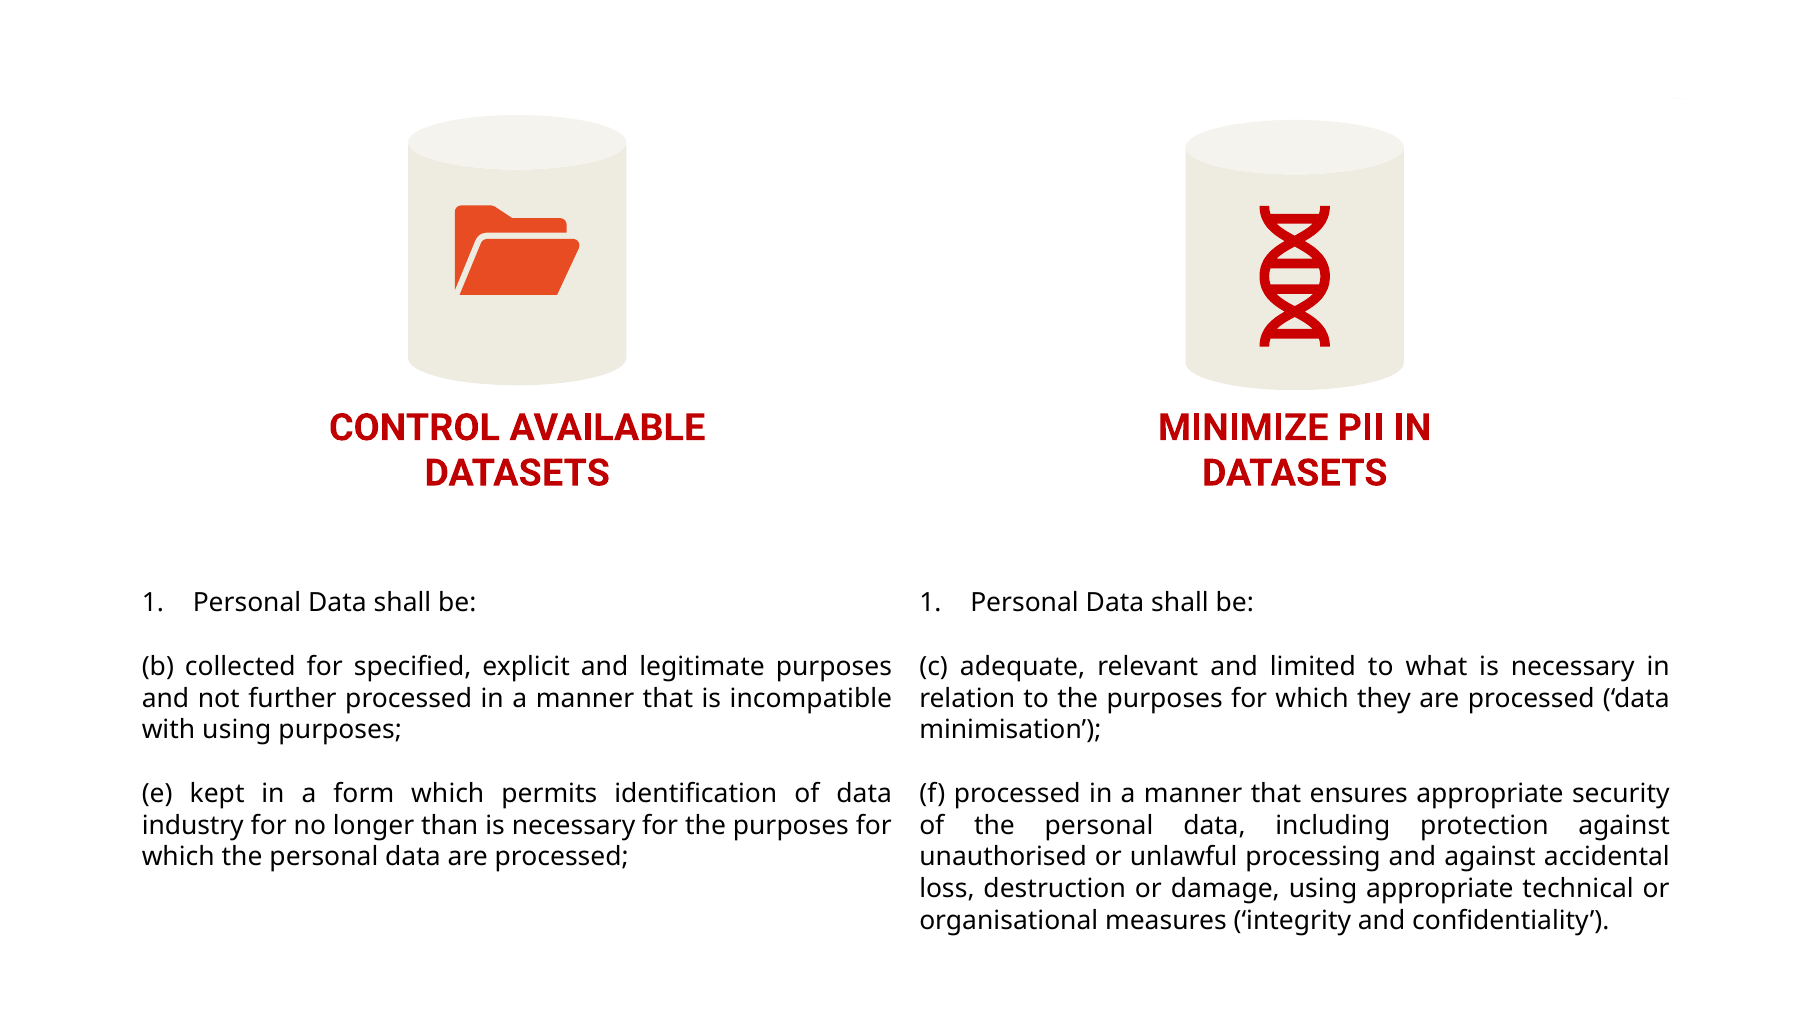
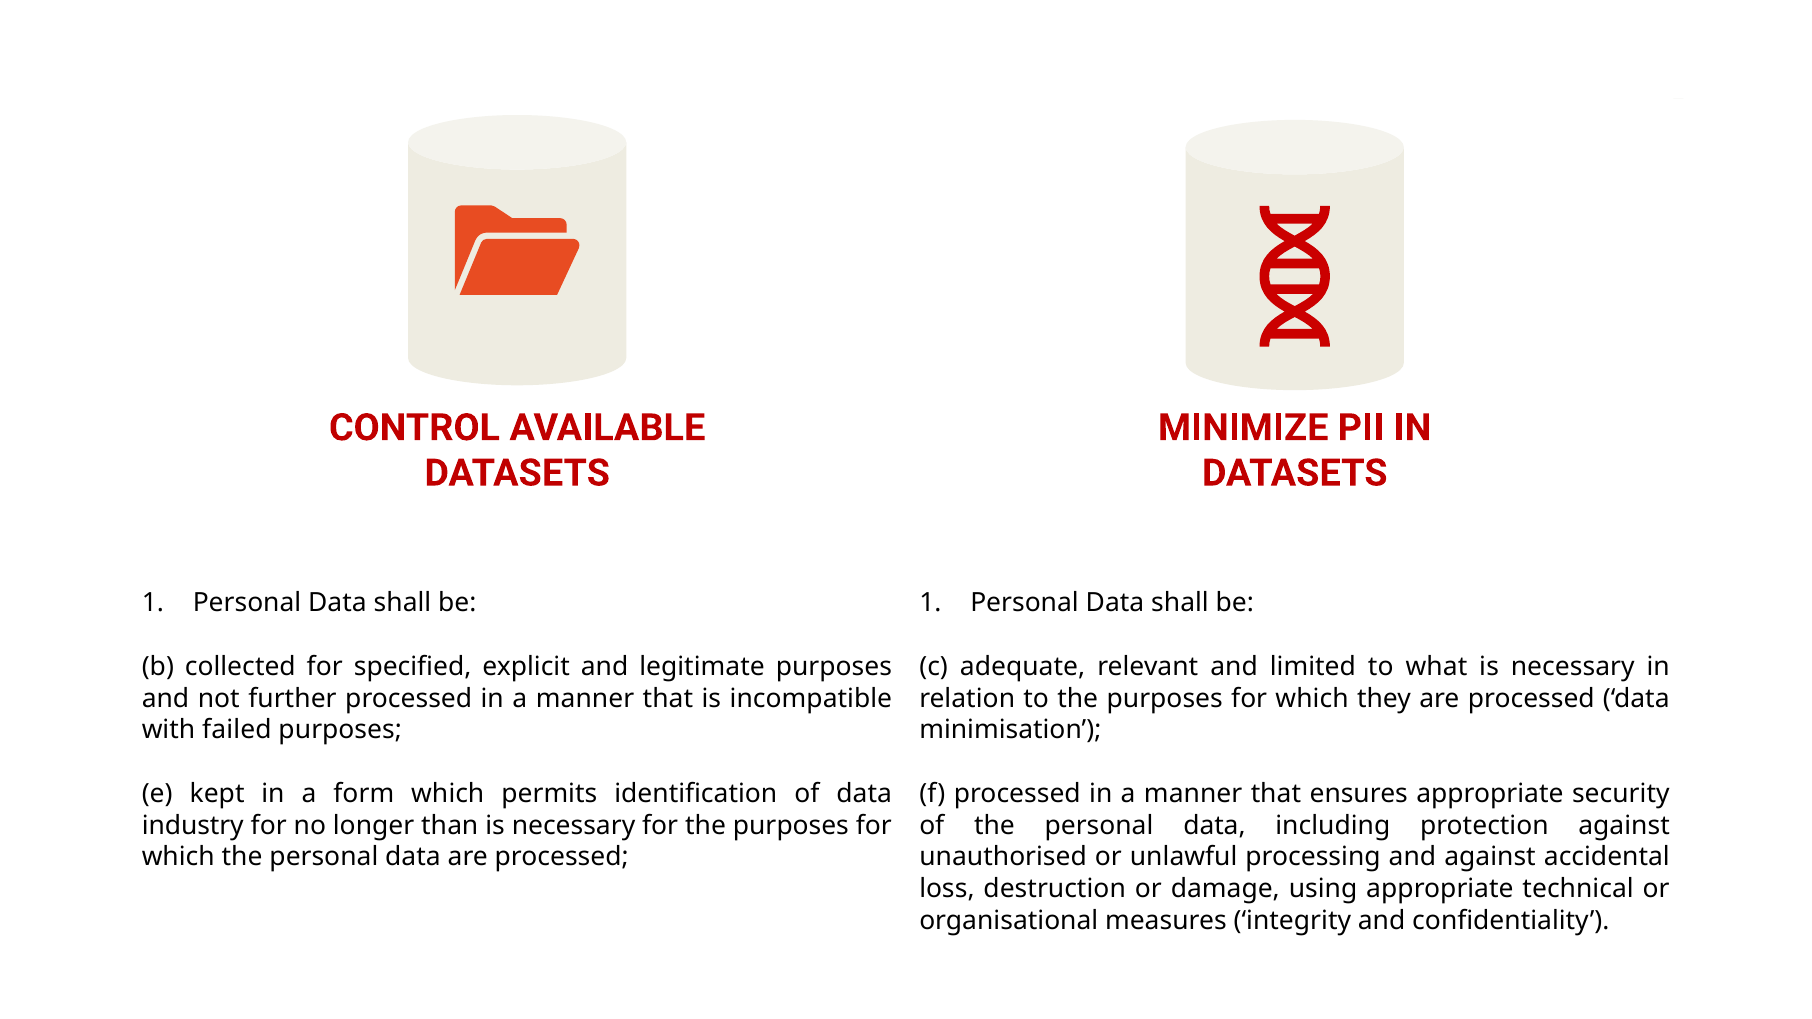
with using: using -> failed
